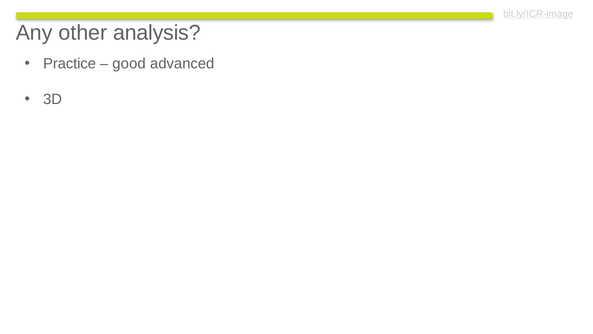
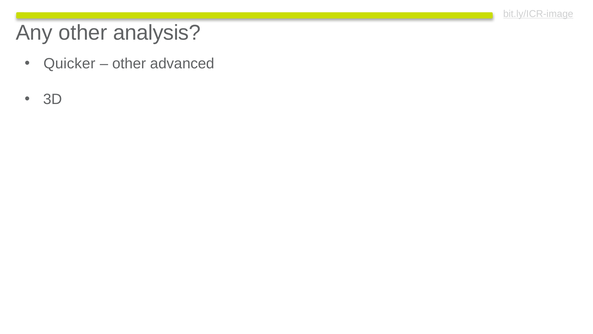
Practice: Practice -> Quicker
good at (129, 64): good -> other
